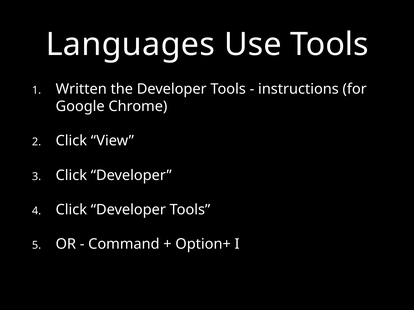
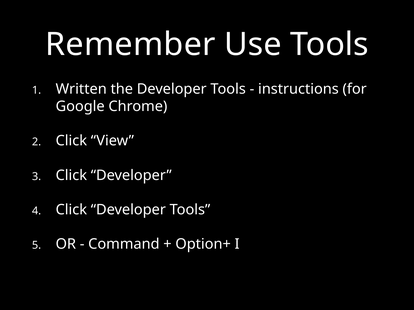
Languages: Languages -> Remember
